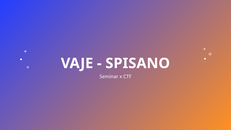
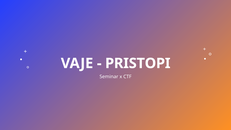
SPISANO: SPISANO -> PRISTOPI
